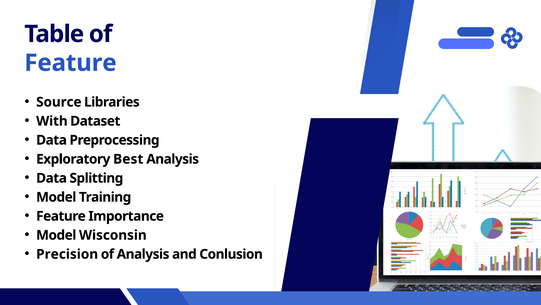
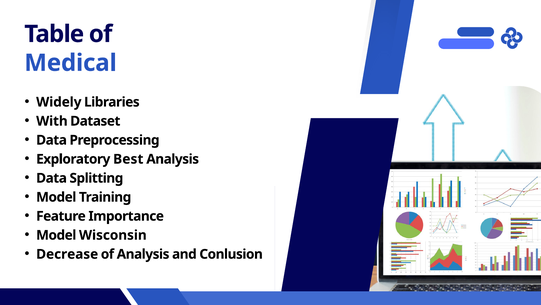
Feature at (70, 63): Feature -> Medical
Source: Source -> Widely
Precision: Precision -> Decrease
